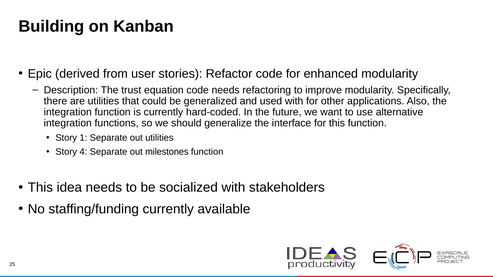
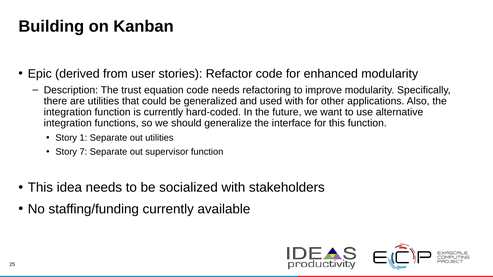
4: 4 -> 7
milestones: milestones -> supervisor
